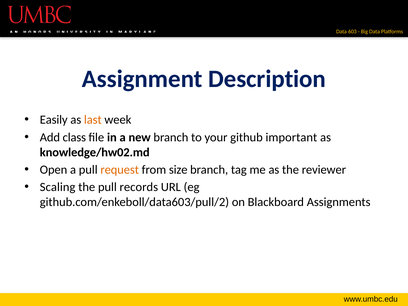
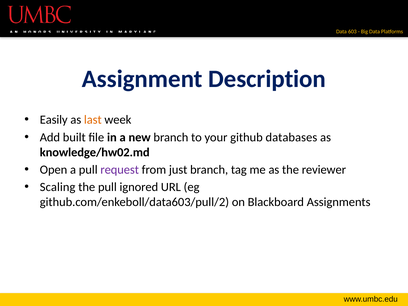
class: class -> built
important: important -> databases
request colour: orange -> purple
size: size -> just
records: records -> ignored
